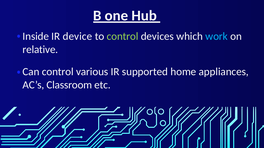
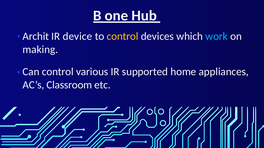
Inside: Inside -> Archit
control at (123, 37) colour: light green -> yellow
relative: relative -> making
